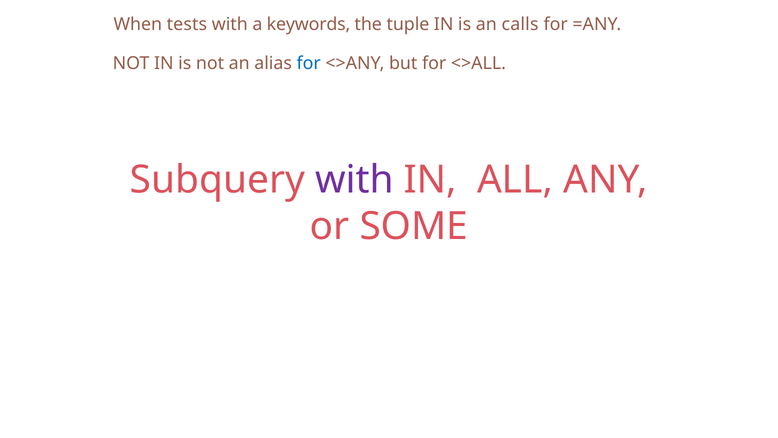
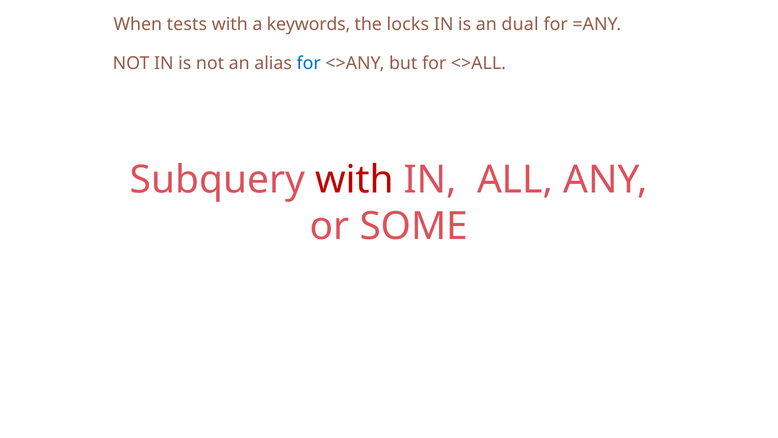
tuple: tuple -> locks
calls: calls -> dual
with at (354, 180) colour: purple -> red
